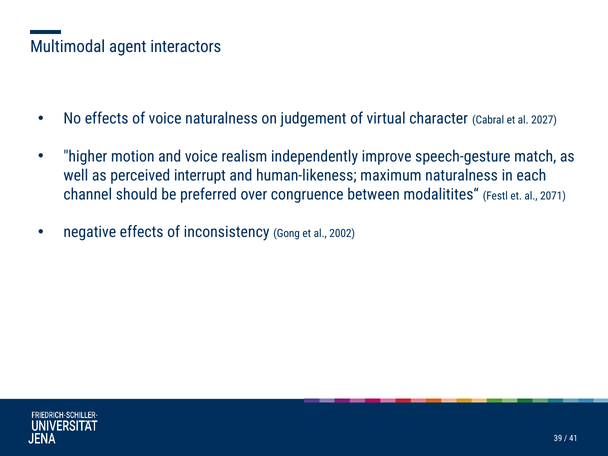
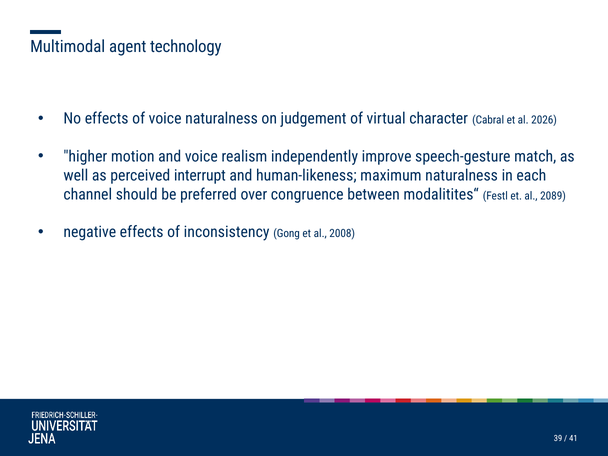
interactors: interactors -> technology
2027: 2027 -> 2026
2071: 2071 -> 2089
2002: 2002 -> 2008
